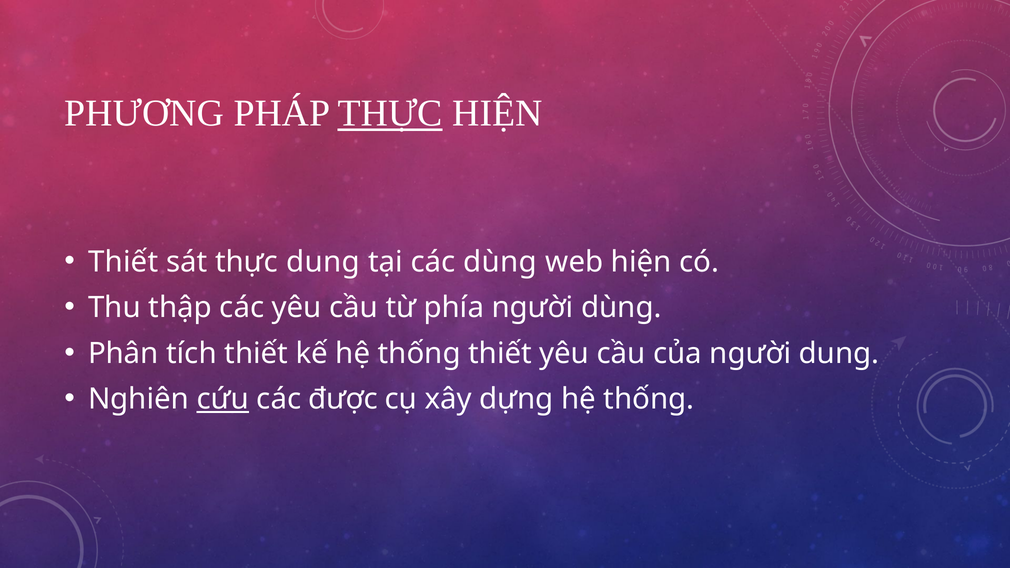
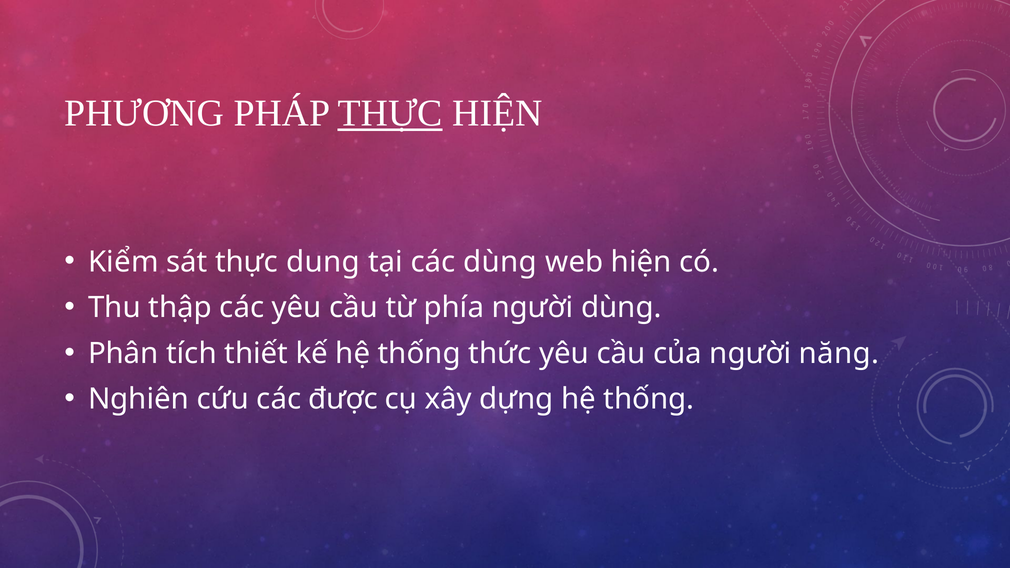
Thiết at (123, 262): Thiết -> Kiểm
thống thiết: thiết -> thức
người dung: dung -> năng
cứu underline: present -> none
